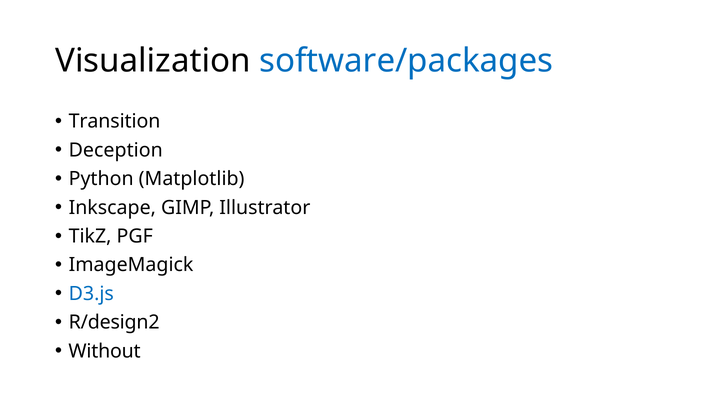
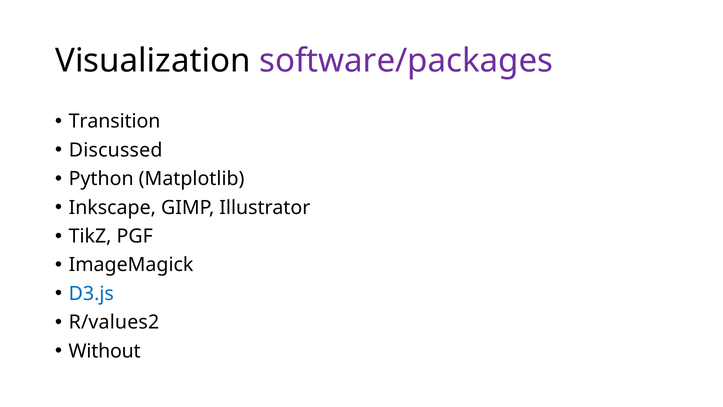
software/packages colour: blue -> purple
Deception: Deception -> Discussed
R/design2: R/design2 -> R/values2
